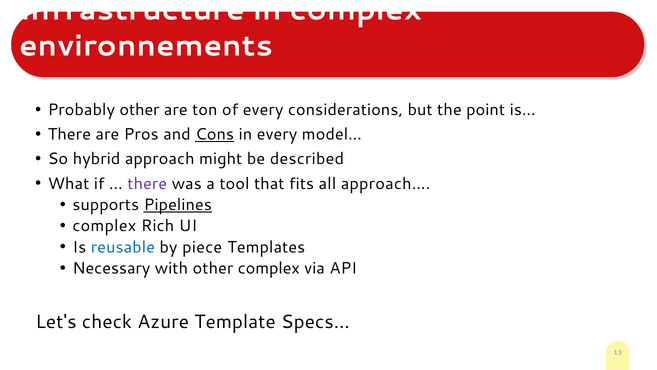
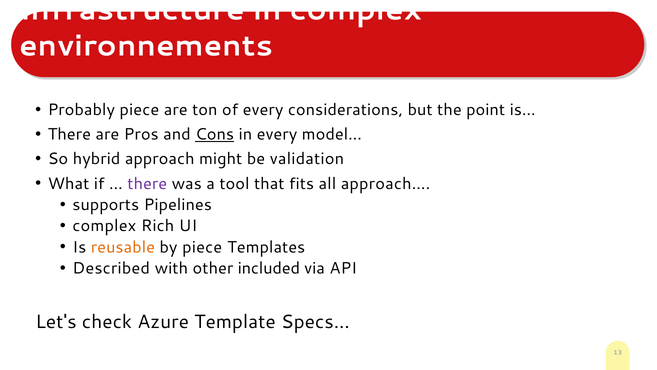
Probably other: other -> piece
described: described -> validation
Pipelines underline: present -> none
reusable colour: blue -> orange
Necessary: Necessary -> Described
other complex: complex -> included
